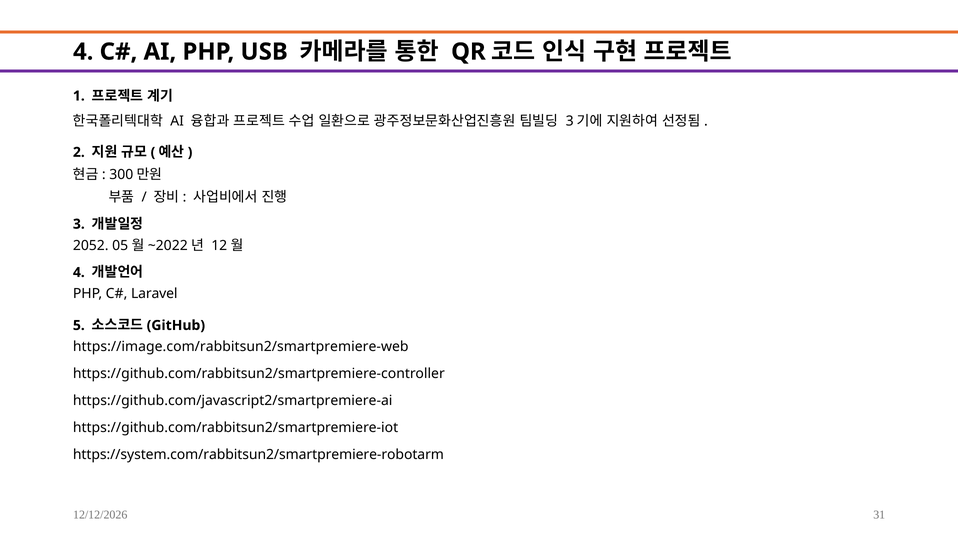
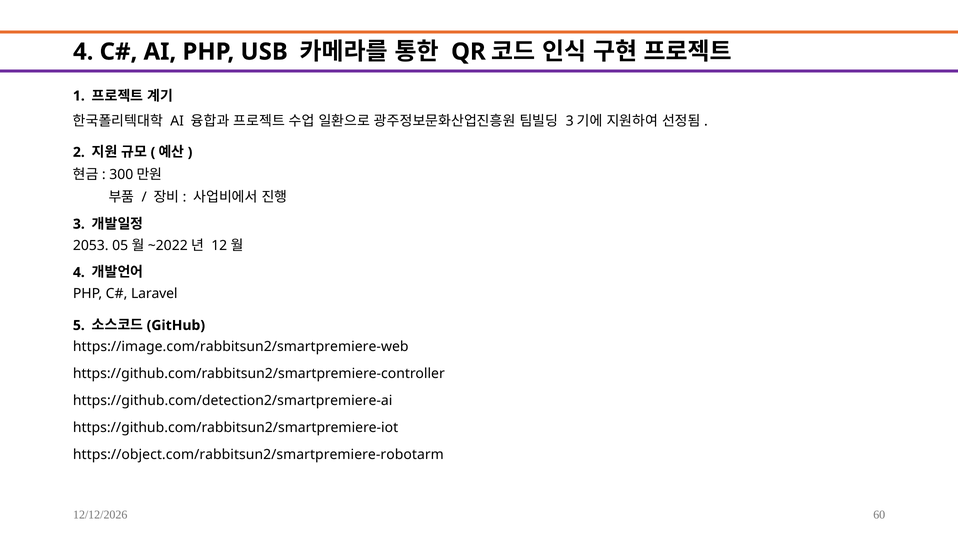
2052: 2052 -> 2053
https://github.com/javascript2/smartpremiere-ai: https://github.com/javascript2/smartpremiere-ai -> https://github.com/detection2/smartpremiere-ai
https://system.com/rabbitsun2/smartpremiere-robotarm: https://system.com/rabbitsun2/smartpremiere-robotarm -> https://object.com/rabbitsun2/smartpremiere-robotarm
31: 31 -> 60
